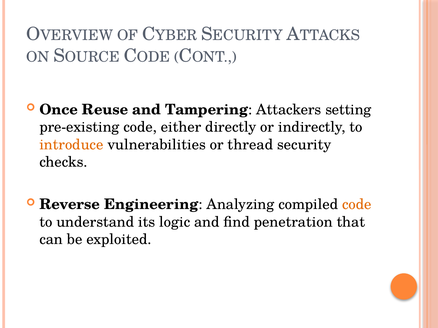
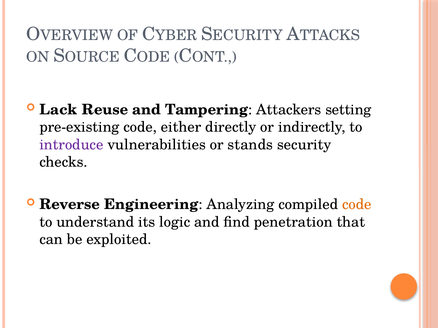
Once: Once -> Lack
introduce colour: orange -> purple
thread: thread -> stands
